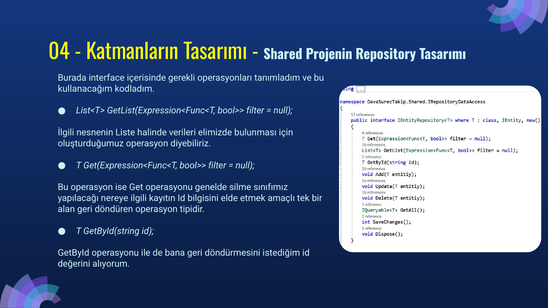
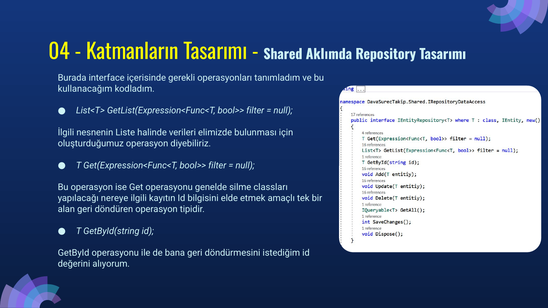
Projenin: Projenin -> Aklımda
sınıfımız: sınıfımız -> classları
